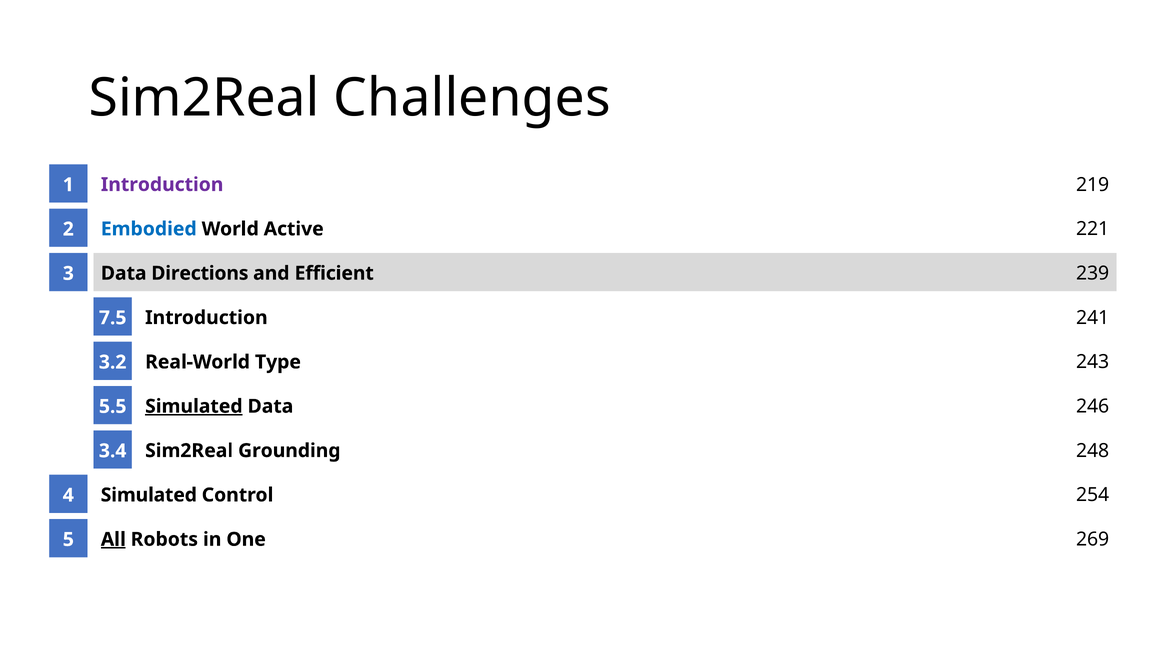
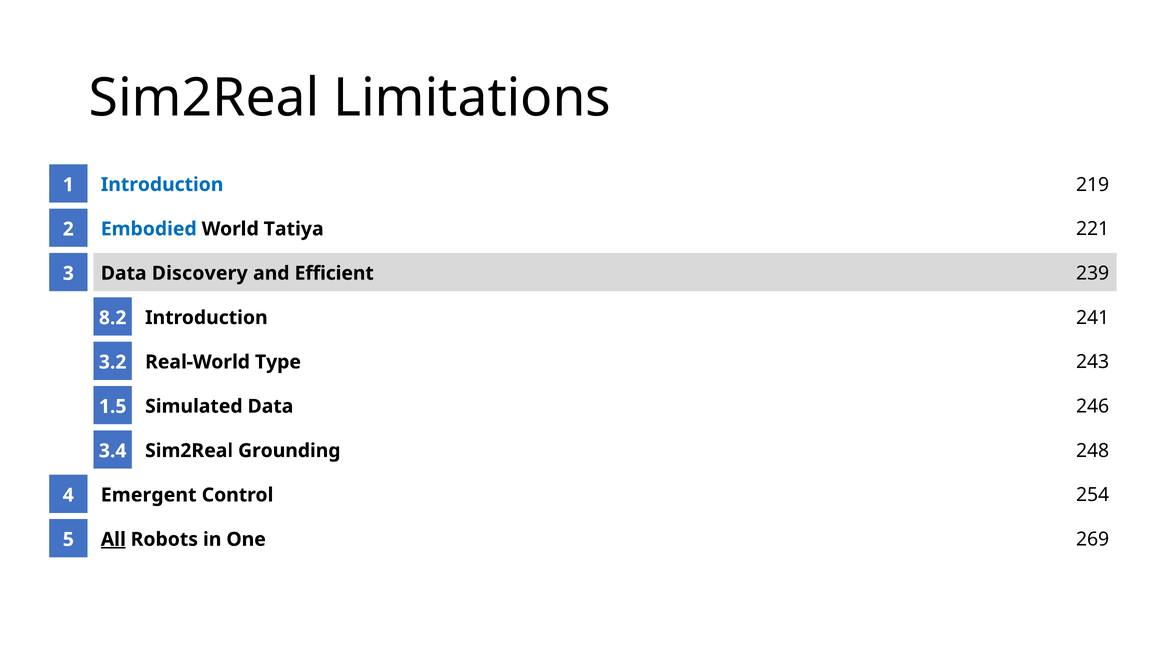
Challenges: Challenges -> Limitations
Introduction at (162, 185) colour: purple -> blue
Active: Active -> Tatiya
Directions: Directions -> Discovery
7.5: 7.5 -> 8.2
Simulated at (194, 406) underline: present -> none
5.5: 5.5 -> 1.5
Simulated at (149, 495): Simulated -> Emergent
